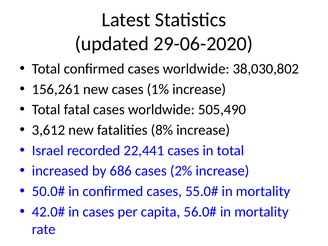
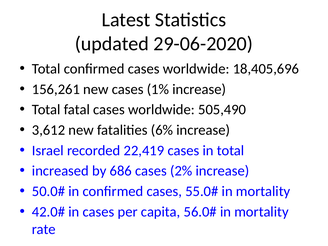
38,030,802: 38,030,802 -> 18,405,696
8%: 8% -> 6%
22,441: 22,441 -> 22,419
